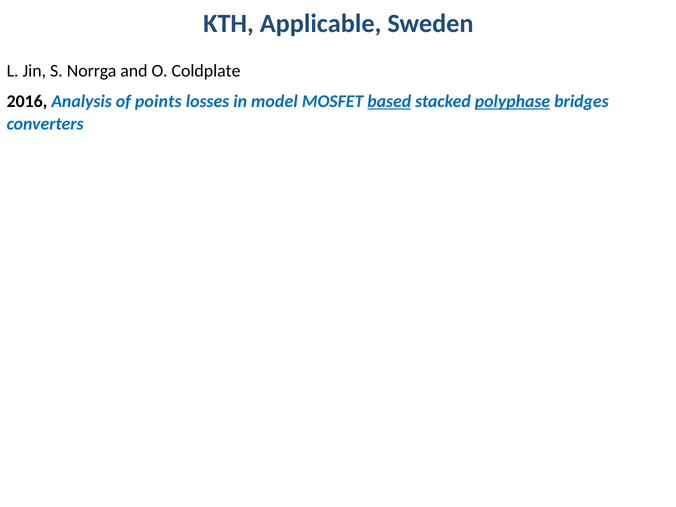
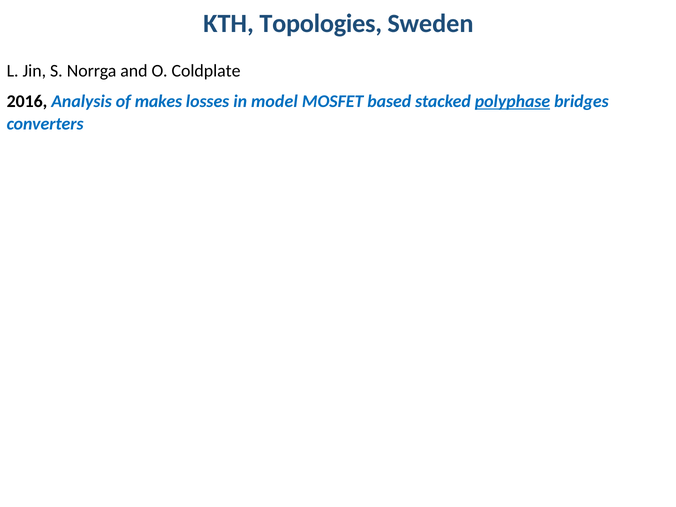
Applicable: Applicable -> Topologies
points: points -> makes
based underline: present -> none
